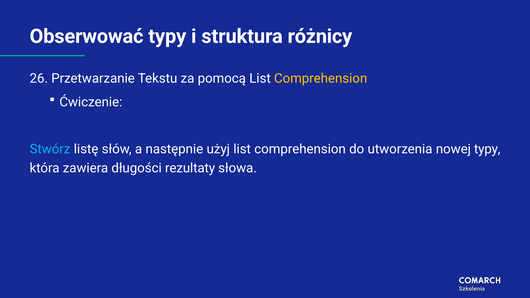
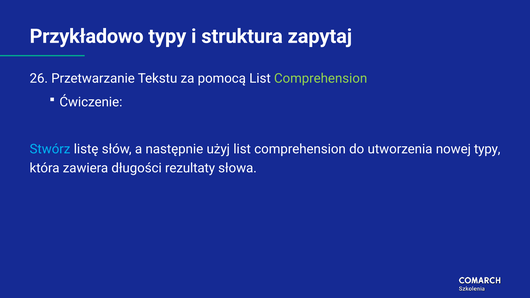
Obserwować: Obserwować -> Przykładowo
różnicy: różnicy -> zapytaj
Comprehension at (321, 79) colour: yellow -> light green
